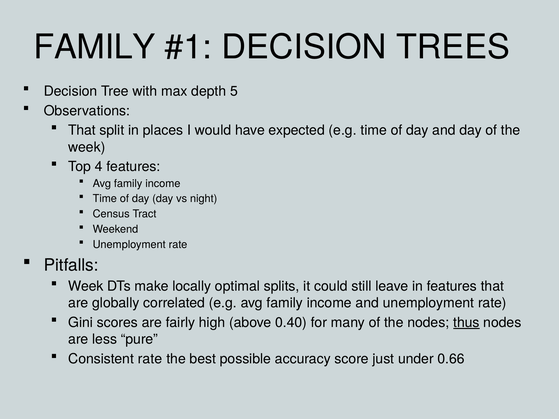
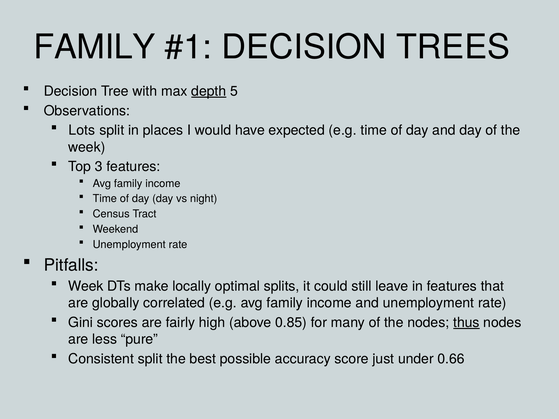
depth underline: none -> present
That at (82, 130): That -> Lots
4: 4 -> 3
0.40: 0.40 -> 0.85
Consistent rate: rate -> split
